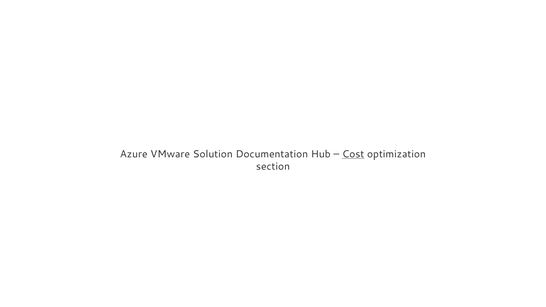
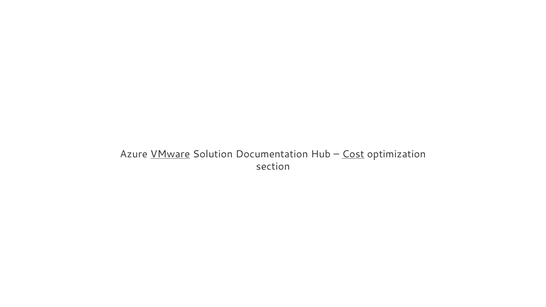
VMware underline: none -> present
